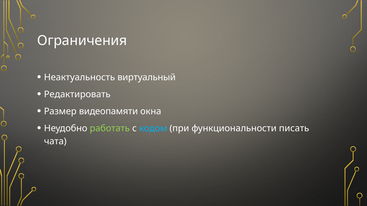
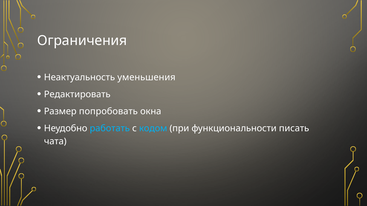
виртуальный: виртуальный -> уменьшения
видеопамяти: видеопамяти -> попробовать
работать colour: light green -> light blue
